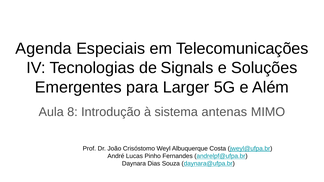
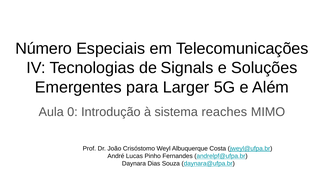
Agenda: Agenda -> Número
8: 8 -> 0
antenas: antenas -> reaches
